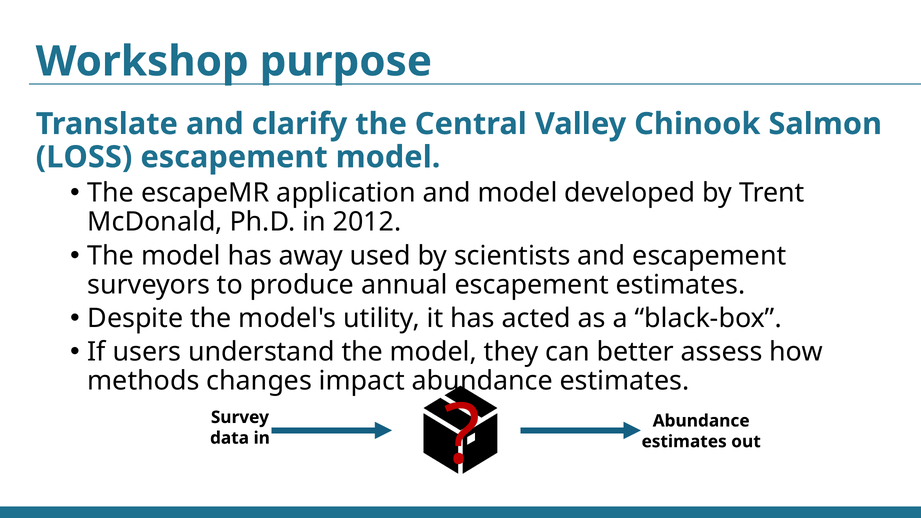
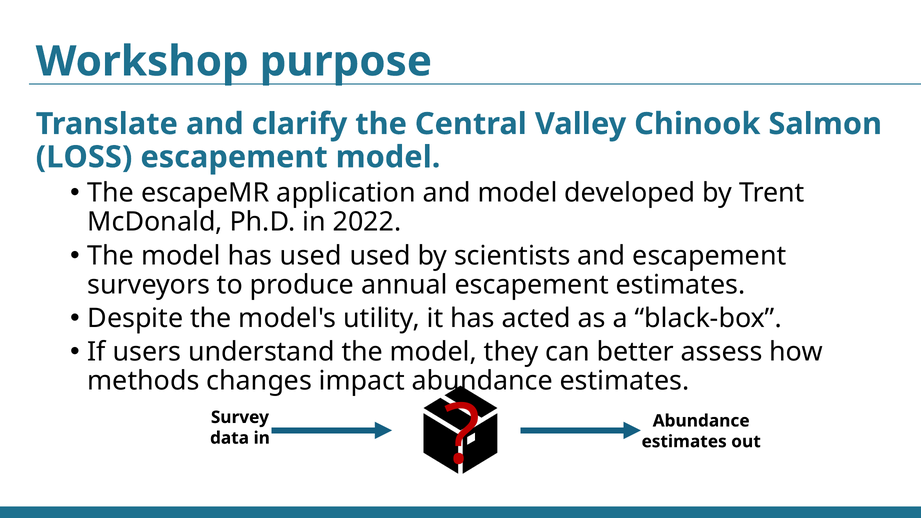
2012: 2012 -> 2022
has away: away -> used
